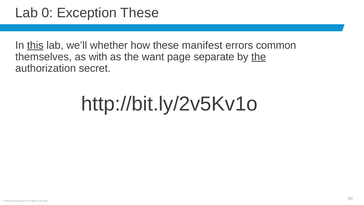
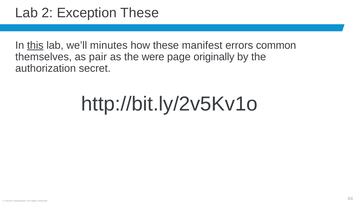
0: 0 -> 2
whether: whether -> minutes
with: with -> pair
want: want -> were
separate: separate -> originally
the at (259, 57) underline: present -> none
